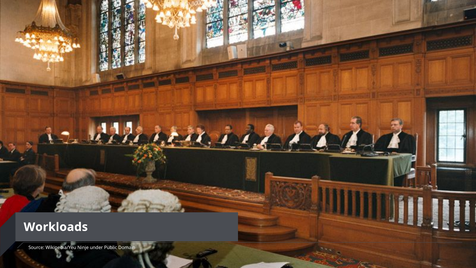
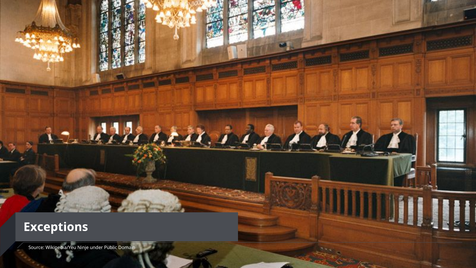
Workloads: Workloads -> Exceptions
